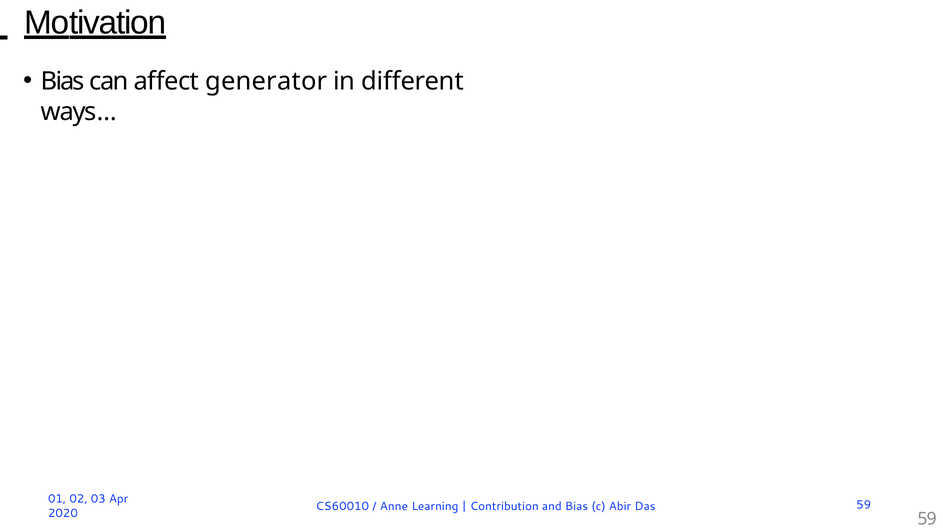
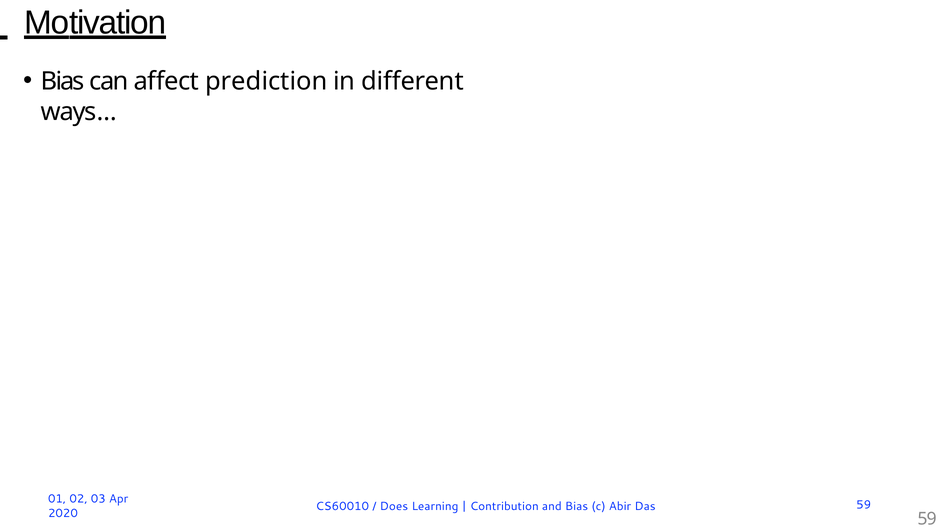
generator: generator -> prediction
Anne: Anne -> Does
